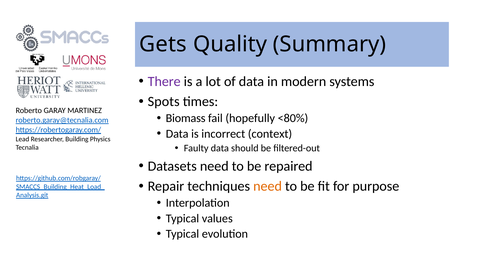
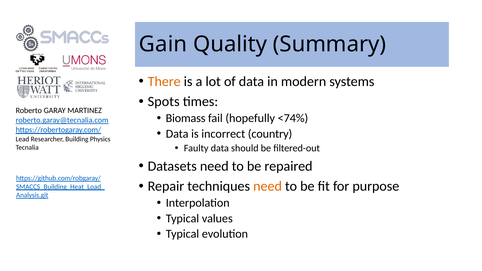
Gets: Gets -> Gain
There colour: purple -> orange
<80%: <80% -> <74%
context: context -> country
